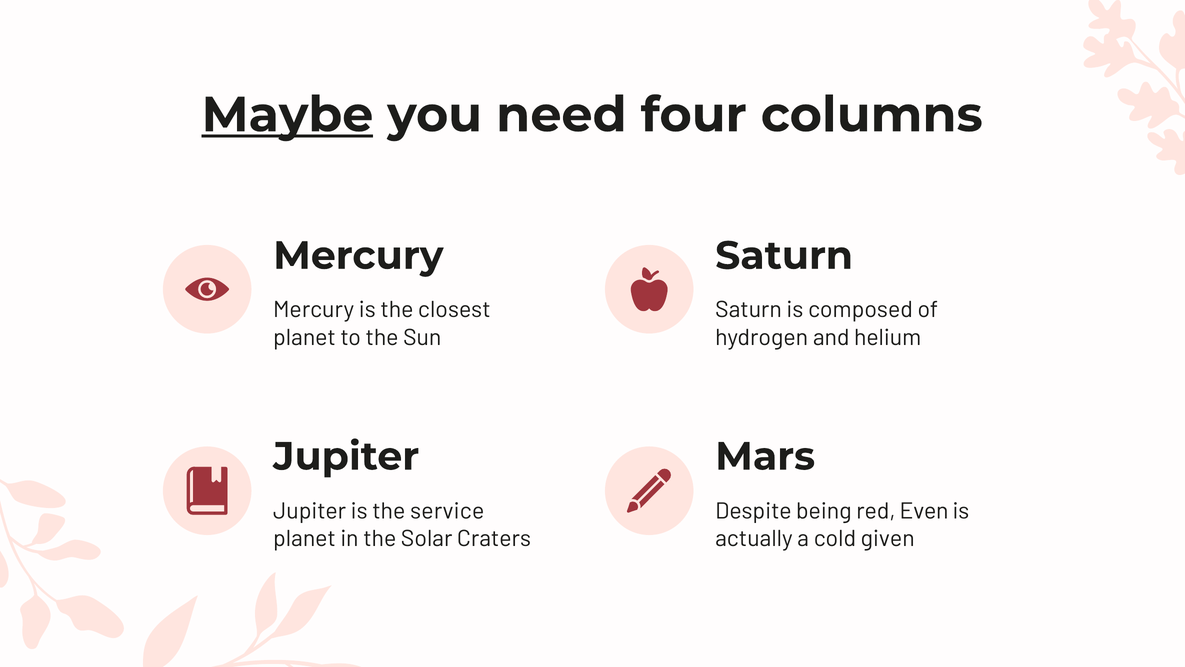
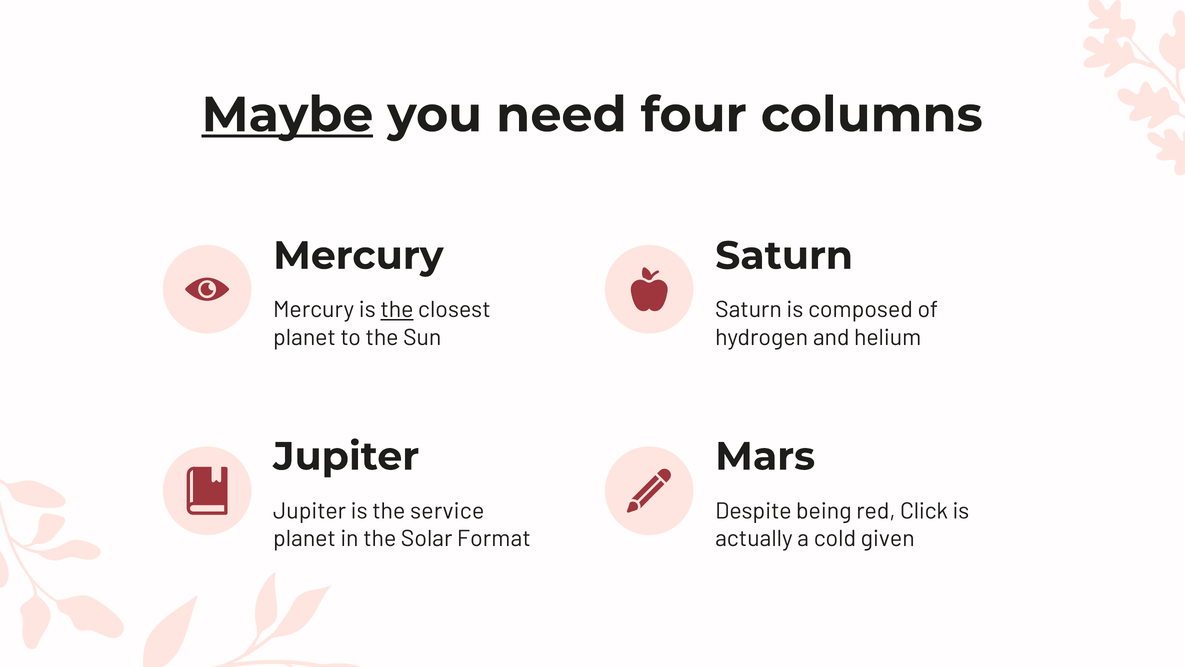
the at (397, 310) underline: none -> present
Even: Even -> Click
Craters: Craters -> Format
